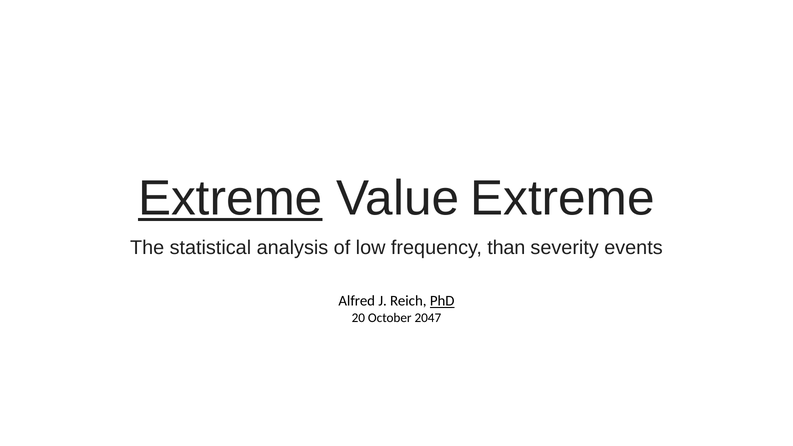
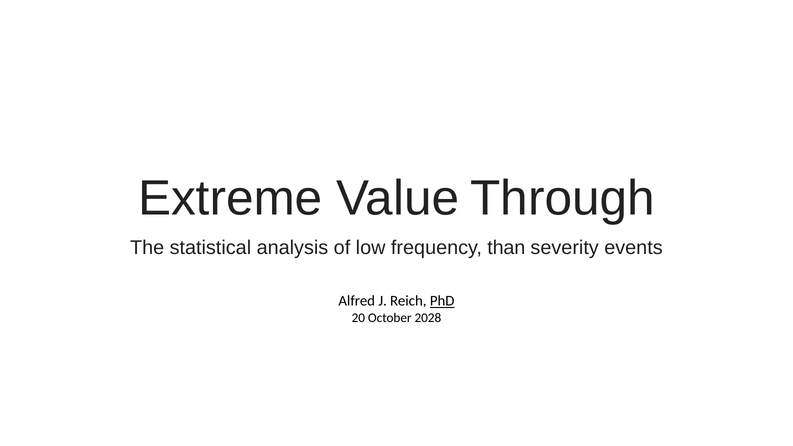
Extreme at (230, 198) underline: present -> none
Value Extreme: Extreme -> Through
2047: 2047 -> 2028
